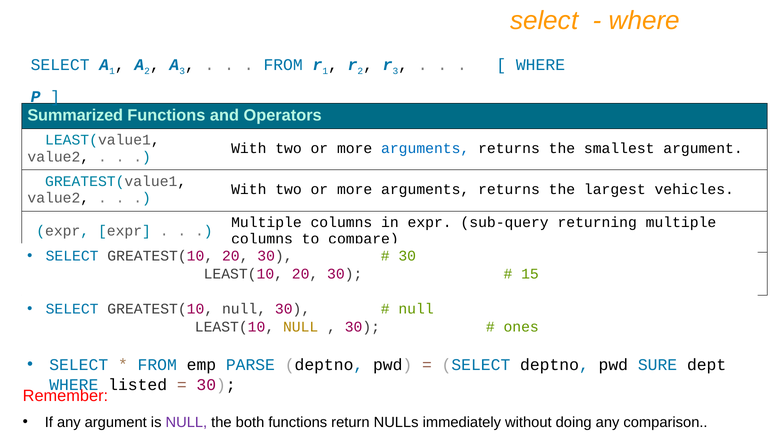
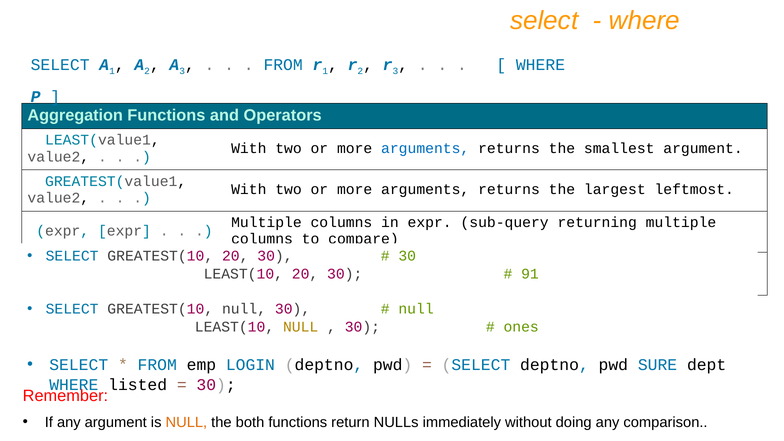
Summarized: Summarized -> Aggregation
vehicles: vehicles -> leftmost
15: 15 -> 91
PARSE: PARSE -> LOGIN
NULL at (186, 422) colour: purple -> orange
